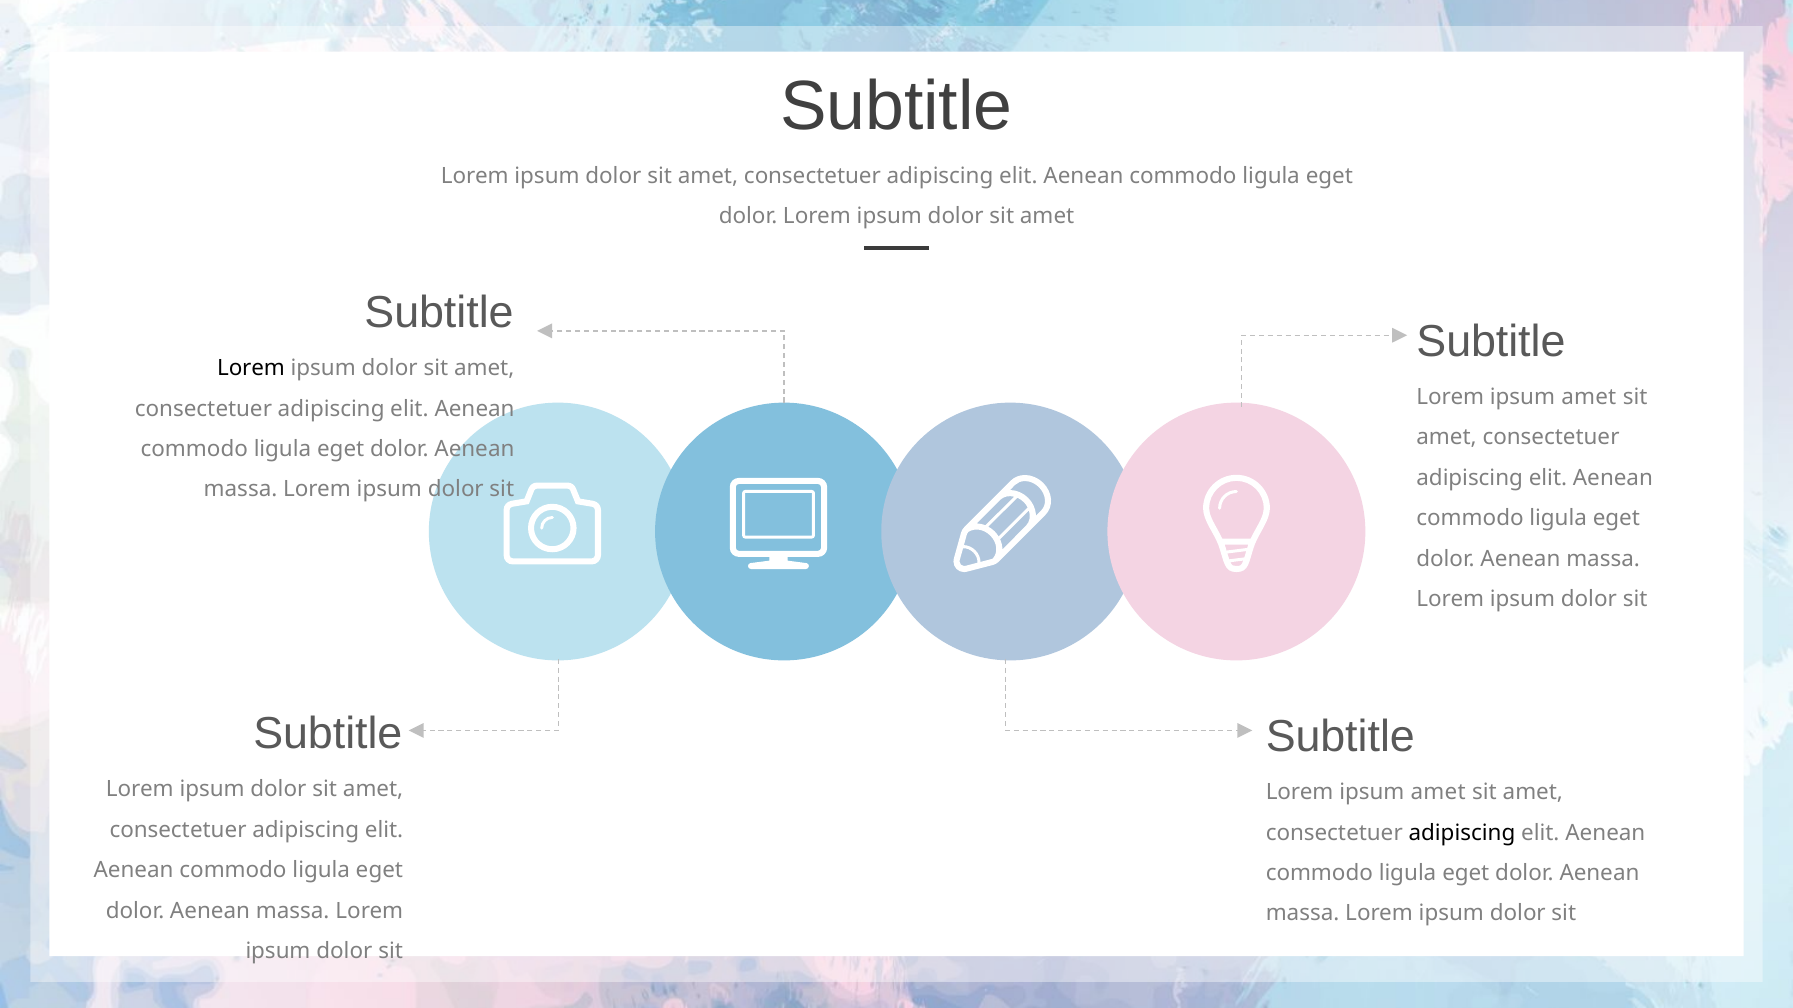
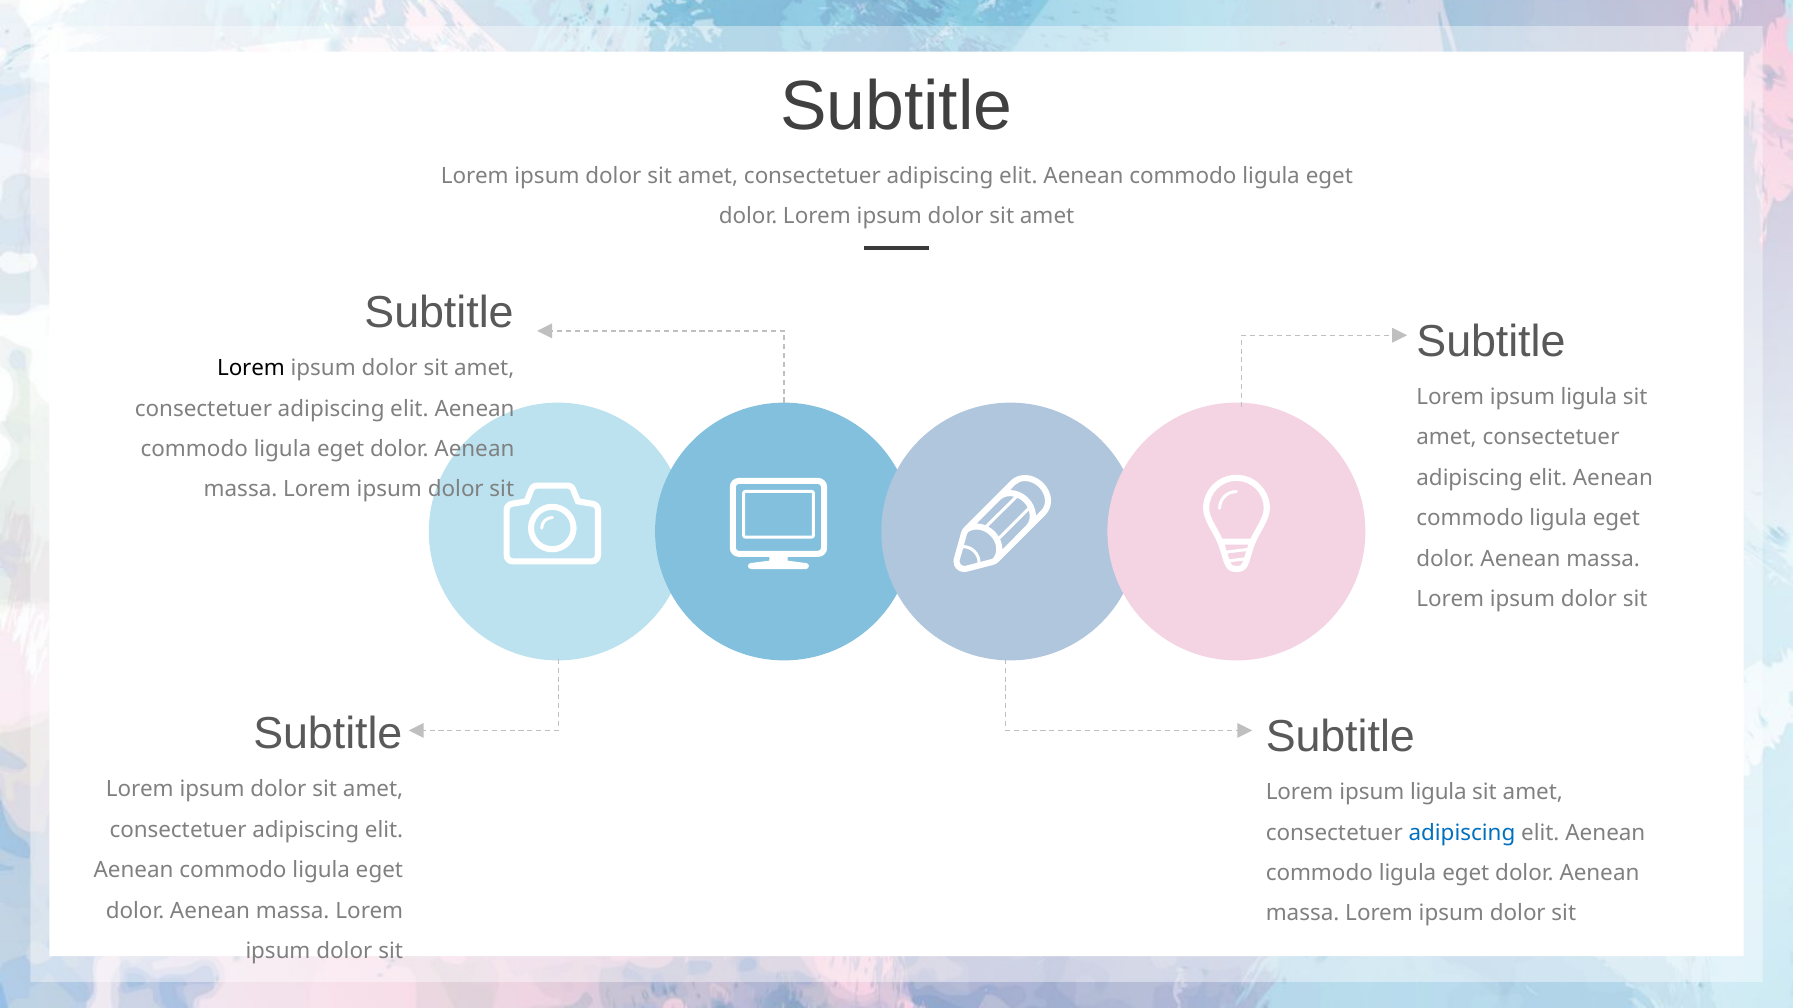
amet at (1589, 397): amet -> ligula
amet at (1438, 793): amet -> ligula
adipiscing at (1462, 833) colour: black -> blue
